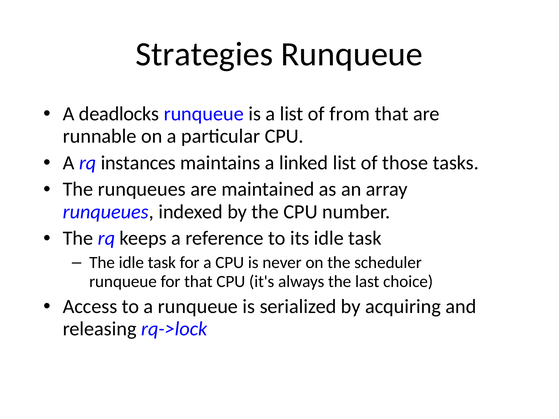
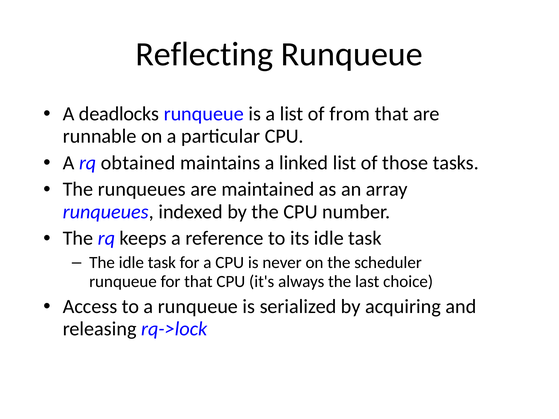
Strategies: Strategies -> Reflecting
instances: instances -> obtained
